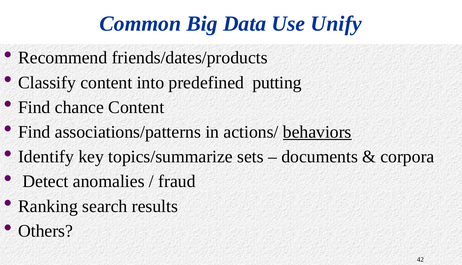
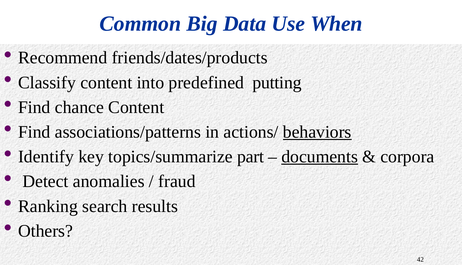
Unify: Unify -> When
sets: sets -> part
documents underline: none -> present
